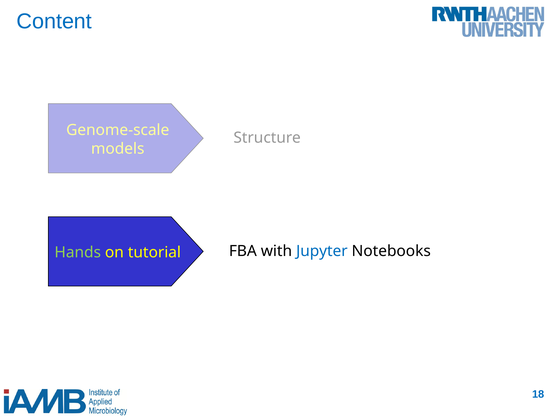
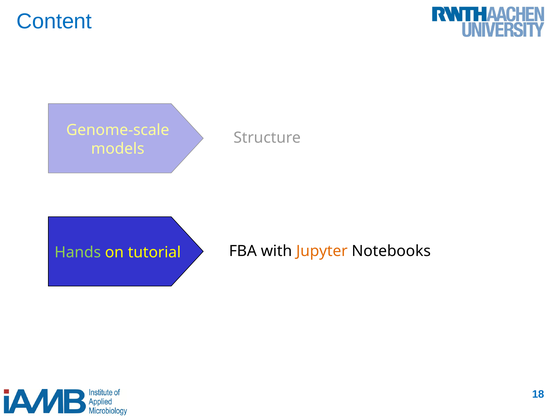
Jupyter colour: blue -> orange
